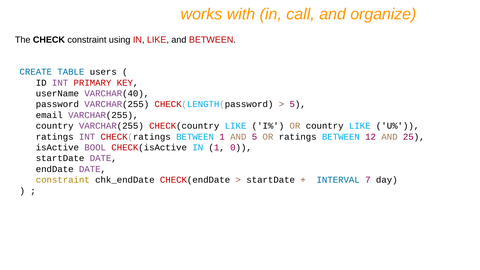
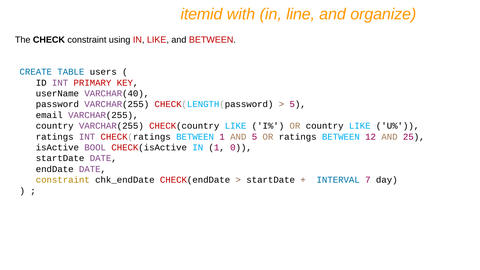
works: works -> itemid
call: call -> line
